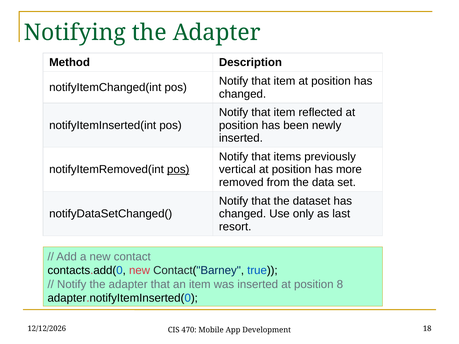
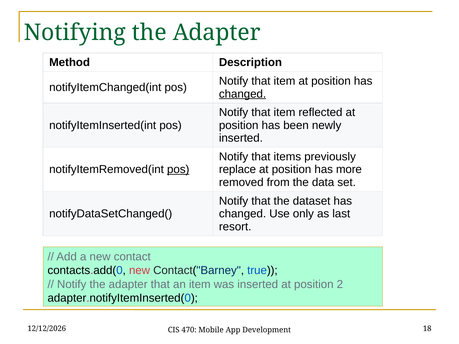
changed at (243, 94) underline: none -> present
vertical: vertical -> replace
8: 8 -> 2
